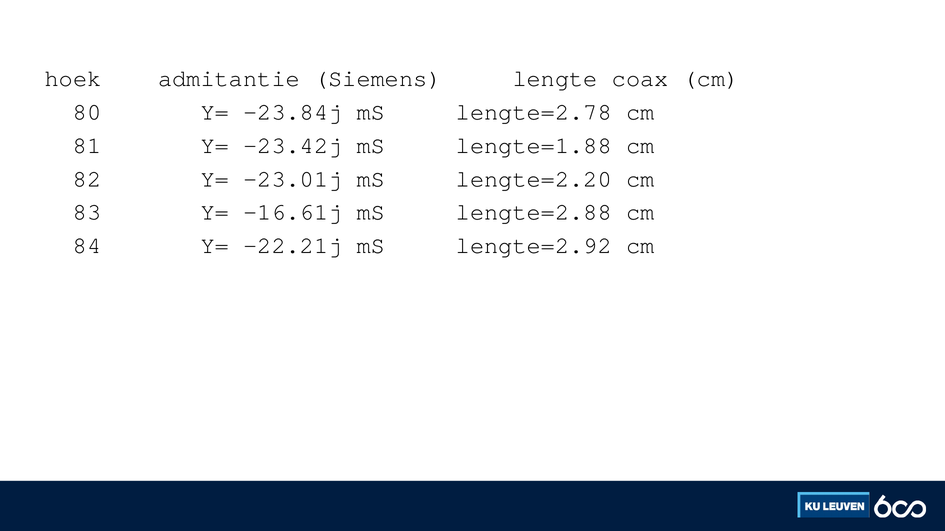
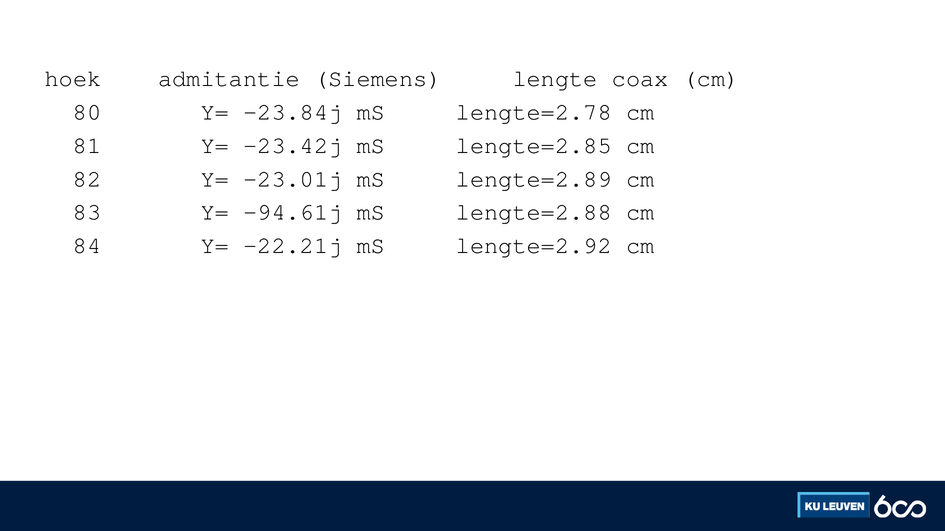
lengte=1.88: lengte=1.88 -> lengte=2.85
lengte=2.20: lengte=2.20 -> lengte=2.89
-16.61j: -16.61j -> -94.61j
